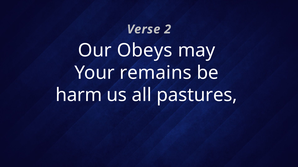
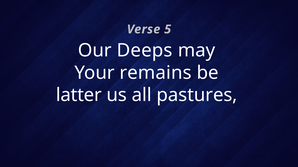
2: 2 -> 5
Obeys: Obeys -> Deeps
harm: harm -> latter
